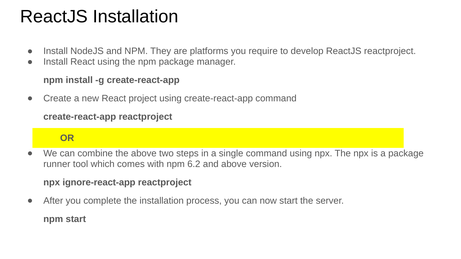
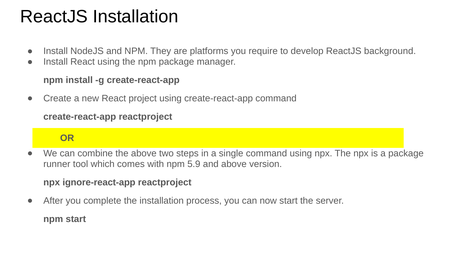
ReactJS reactproject: reactproject -> background
6.2: 6.2 -> 5.9
